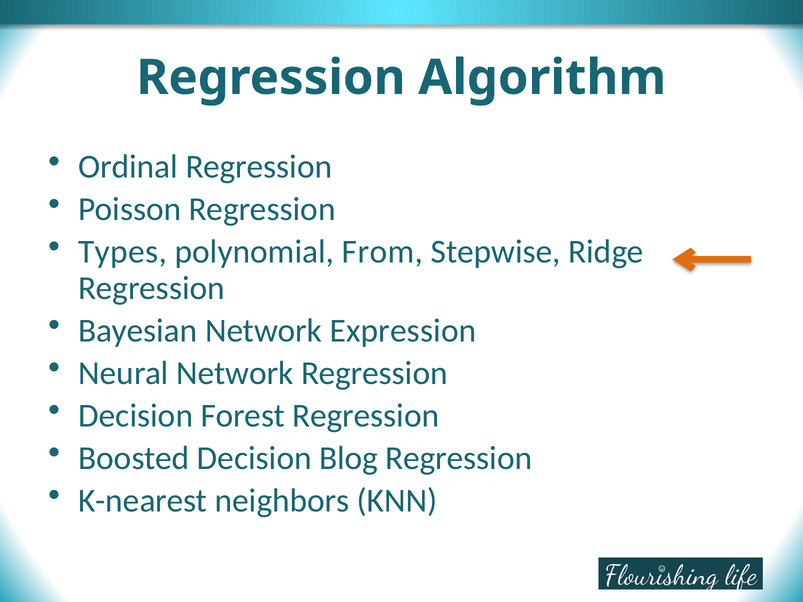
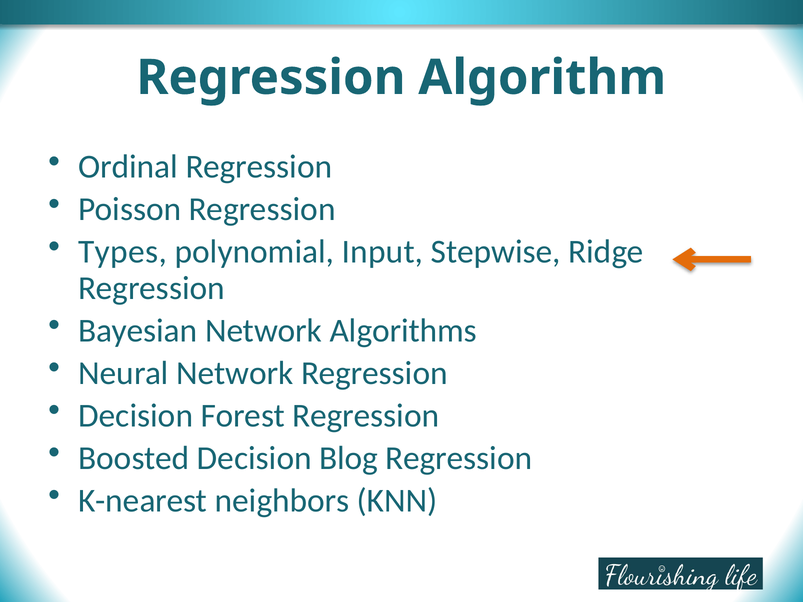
From: From -> Input
Expression: Expression -> Algorithms
